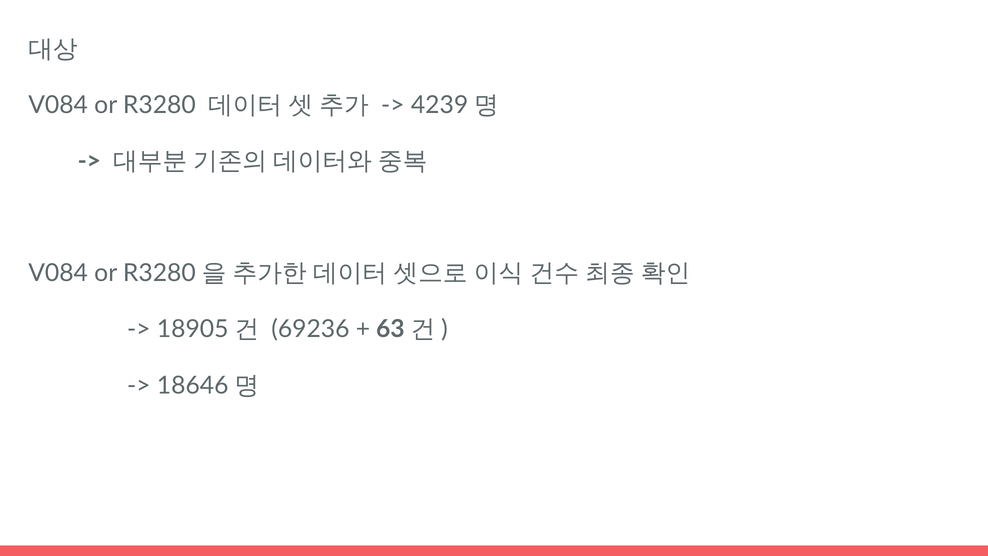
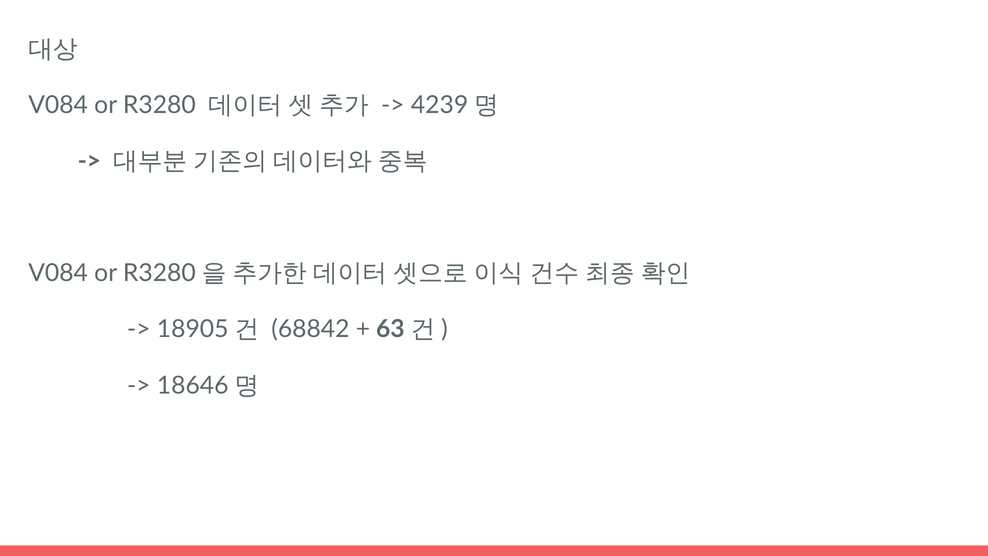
69236: 69236 -> 68842
